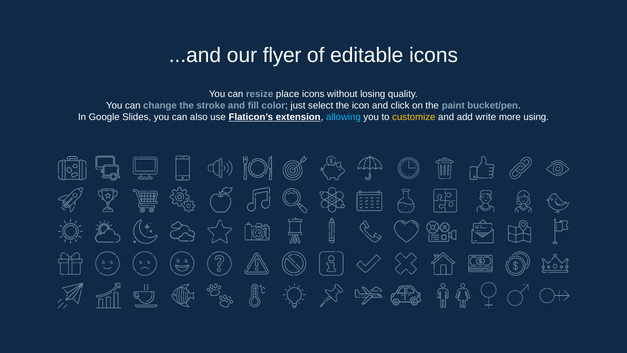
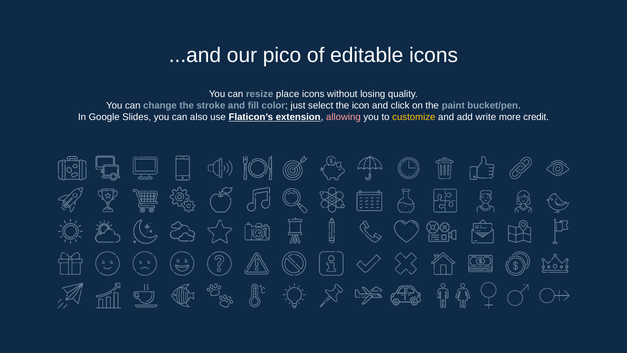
flyer: flyer -> pico
allowing colour: light blue -> pink
using: using -> credit
